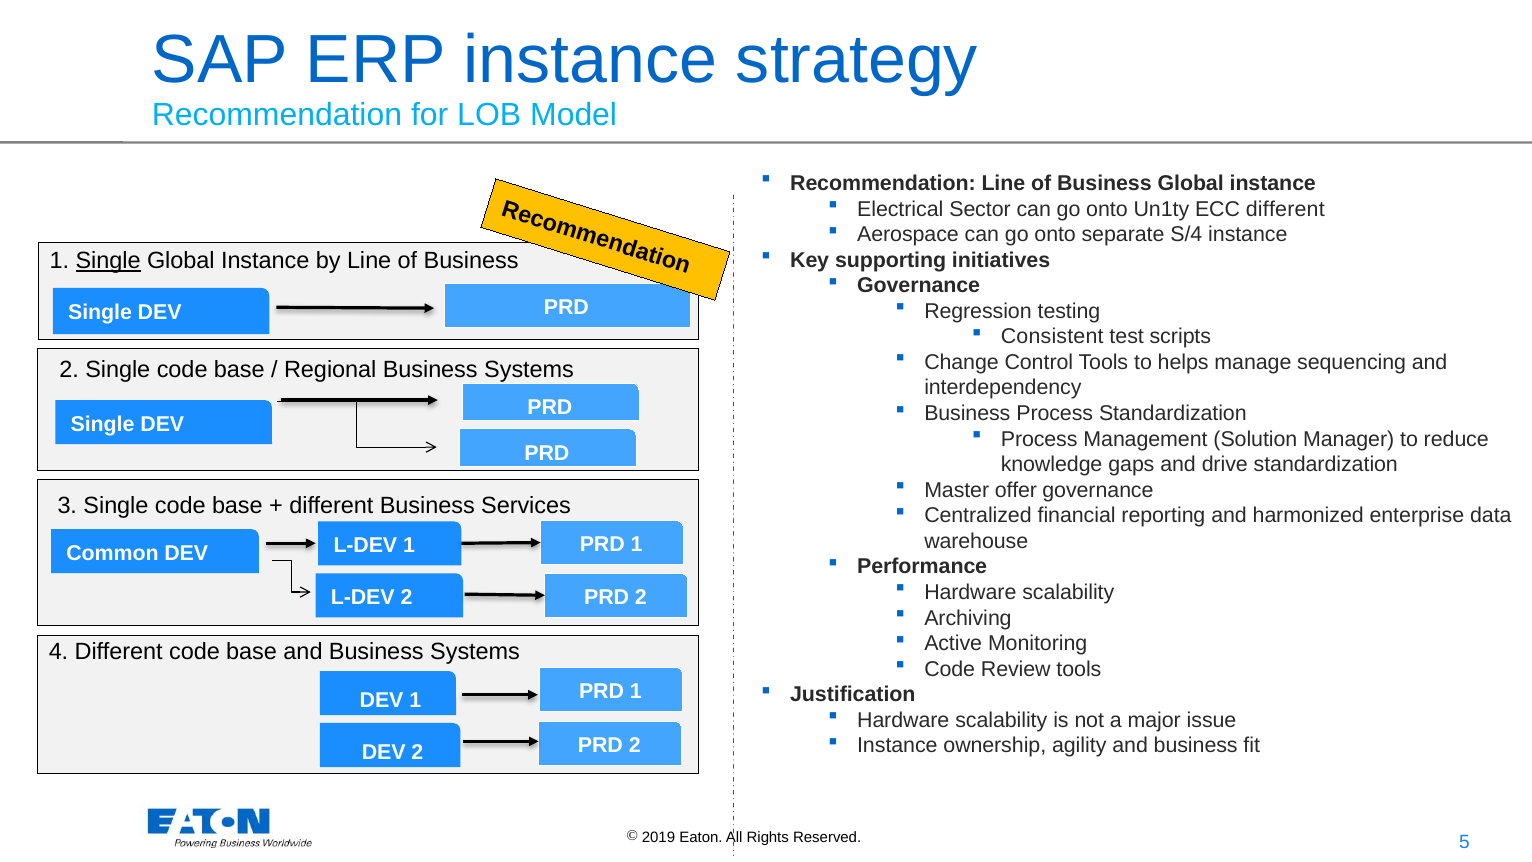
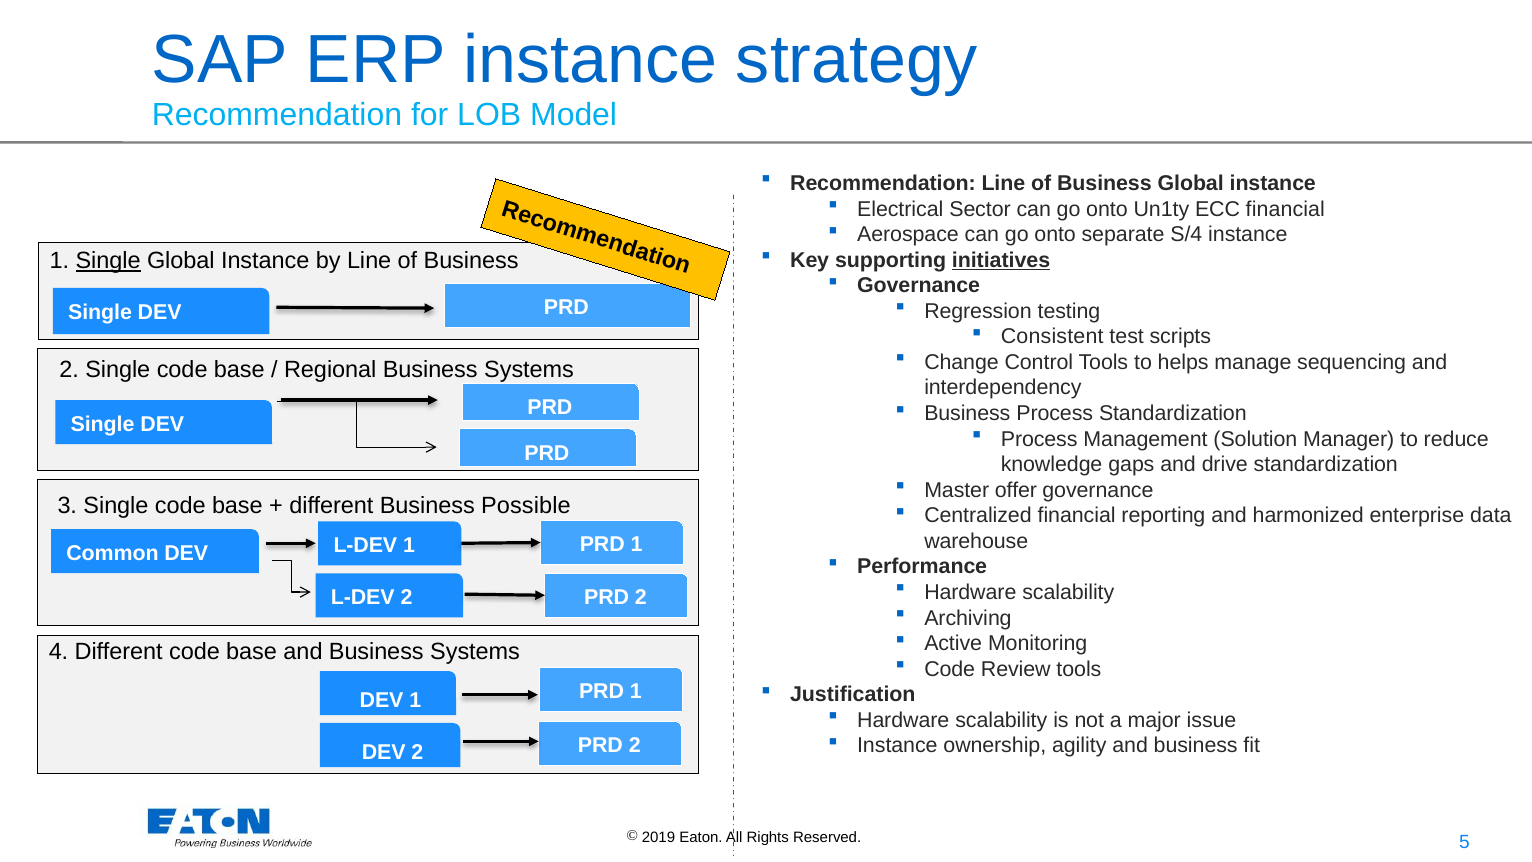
ECC different: different -> financial
initiatives underline: none -> present
Services: Services -> Possible
